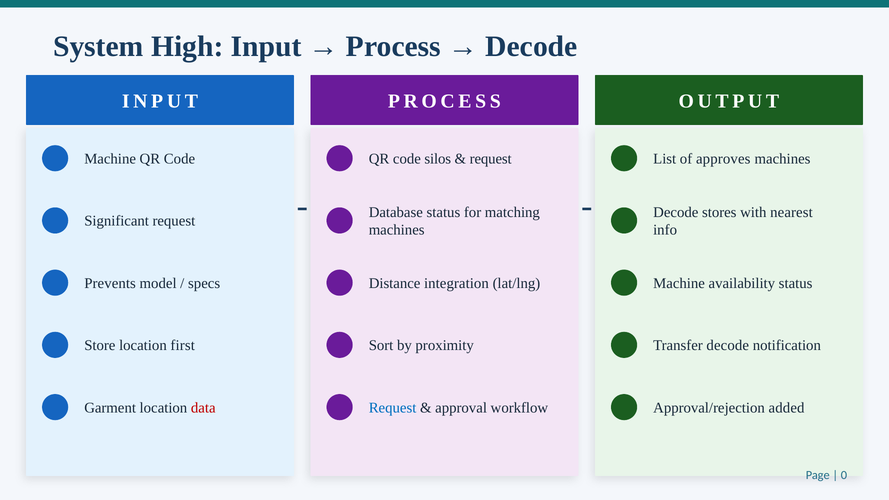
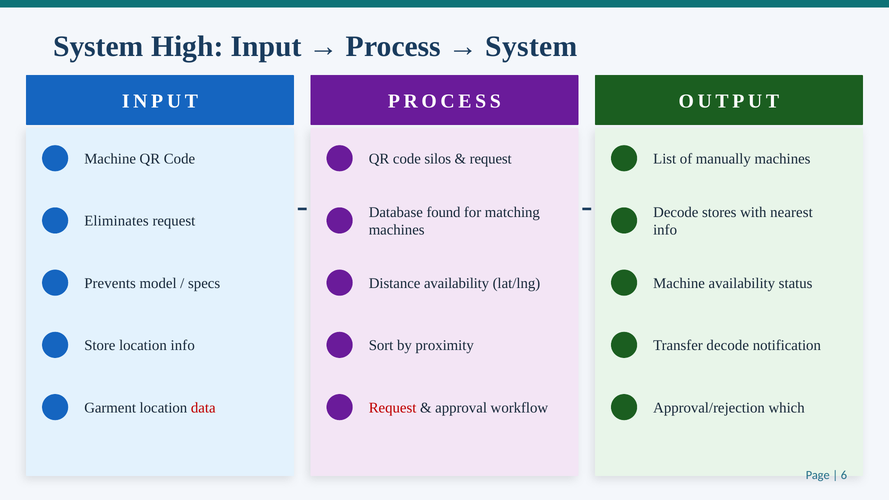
Decode at (531, 46): Decode -> System
approves: approves -> manually
Database status: status -> found
Significant: Significant -> Eliminates
Distance integration: integration -> availability
location first: first -> info
Request at (393, 408) colour: blue -> red
added: added -> which
0: 0 -> 6
